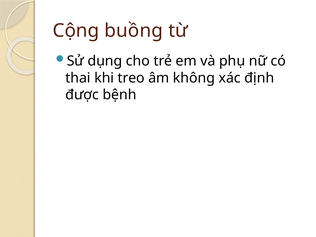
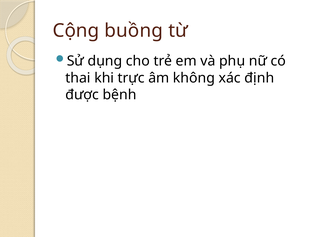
treo: treo -> trực
